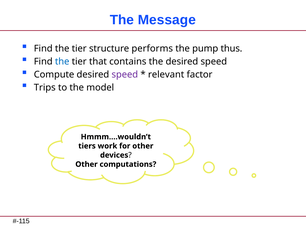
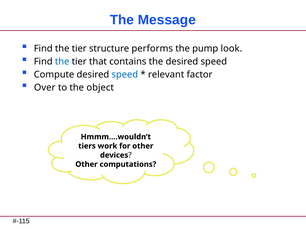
thus: thus -> look
speed at (125, 75) colour: purple -> blue
Trips: Trips -> Over
model: model -> object
